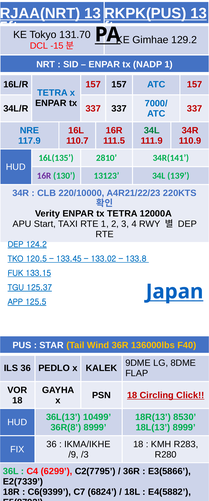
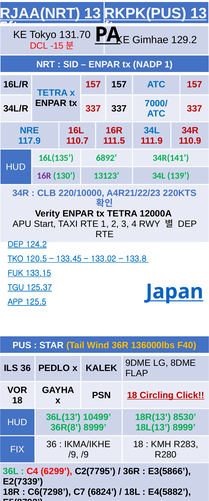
34L at (152, 130) colour: green -> blue
2810: 2810 -> 6892
/9 /3: /3 -> /9
C6(9399: C6(9399 -> C6(7298
